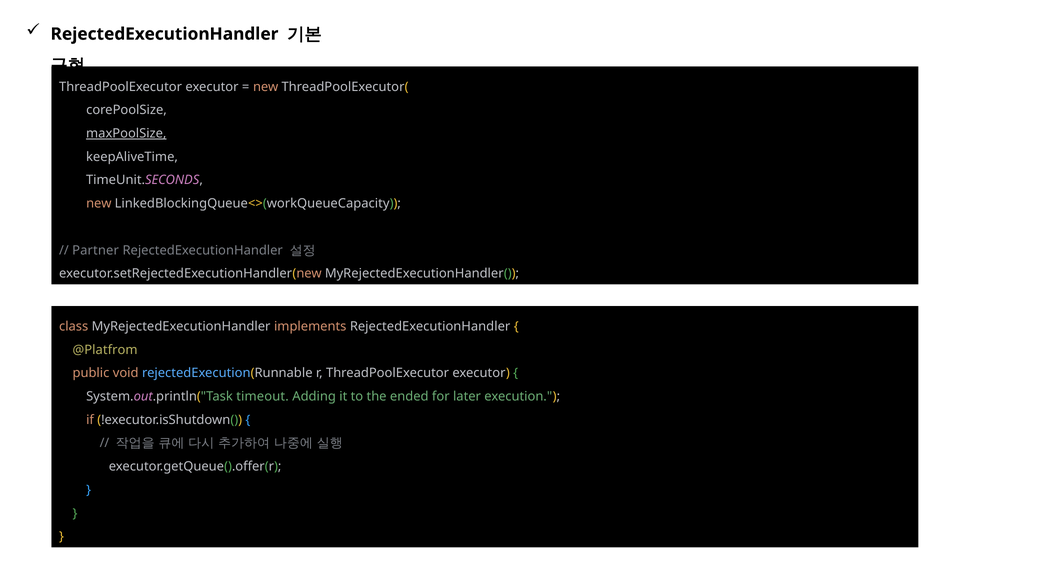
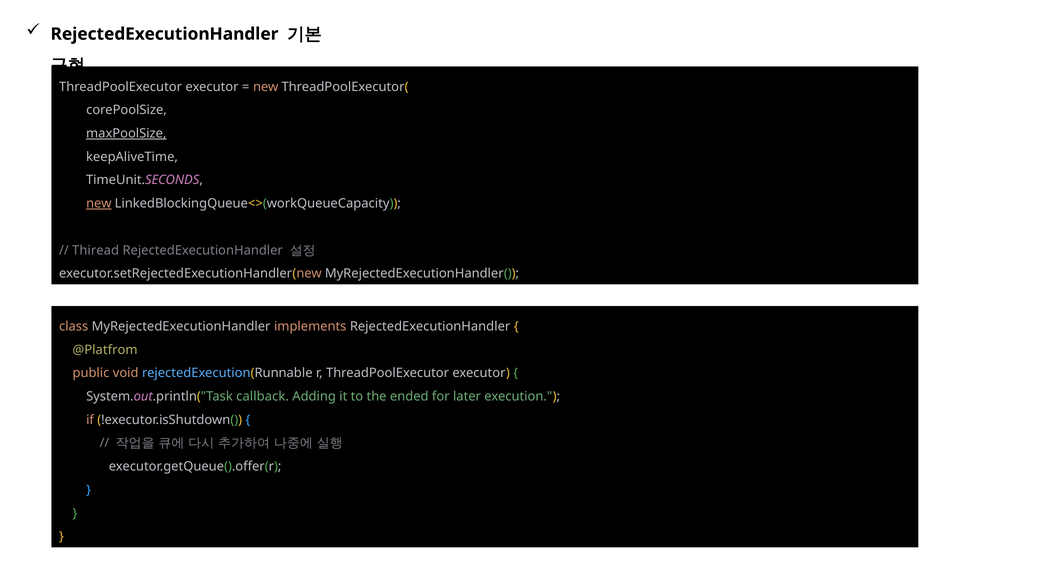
new at (99, 204) underline: none -> present
Partner: Partner -> Thiread
timeout: timeout -> callback
